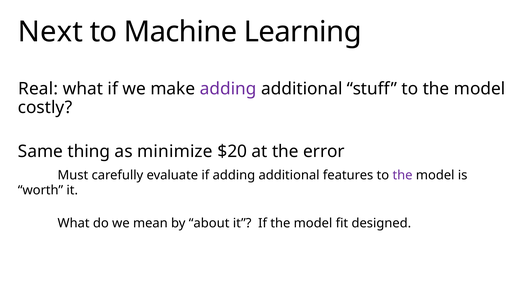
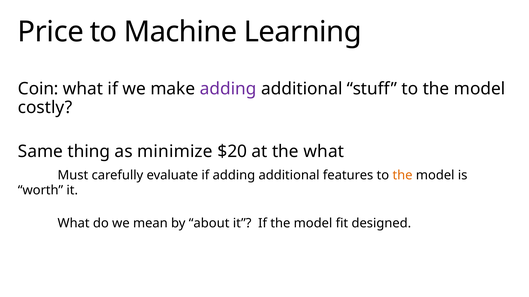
Next: Next -> Price
Real: Real -> Coin
the error: error -> what
the at (403, 175) colour: purple -> orange
